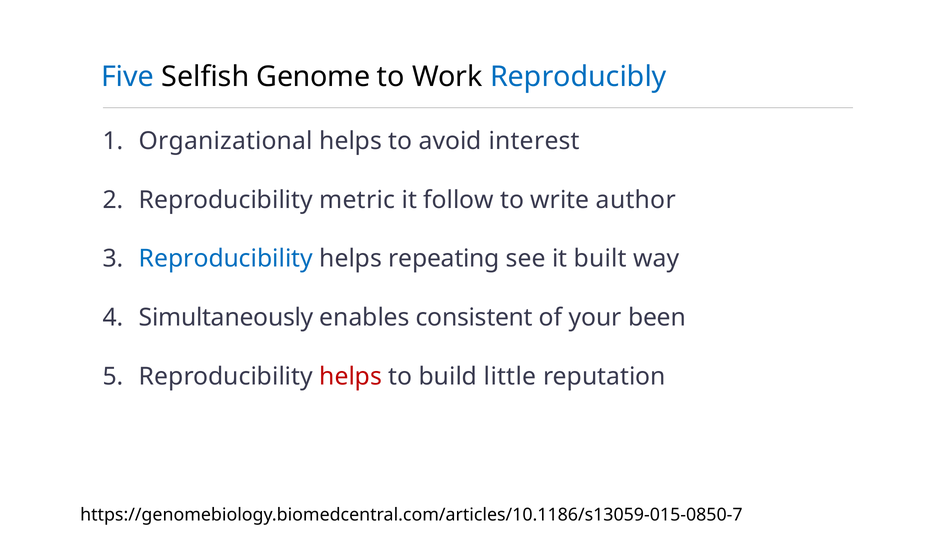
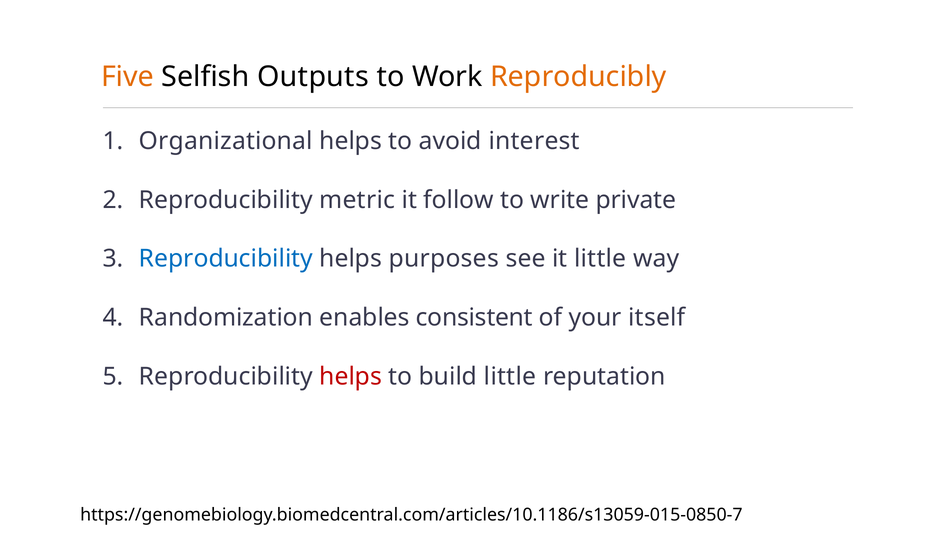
Five colour: blue -> orange
Genome: Genome -> Outputs
Reproducibly colour: blue -> orange
author: author -> private
repeating: repeating -> purposes
it built: built -> little
Simultaneously: Simultaneously -> Randomization
been: been -> itself
